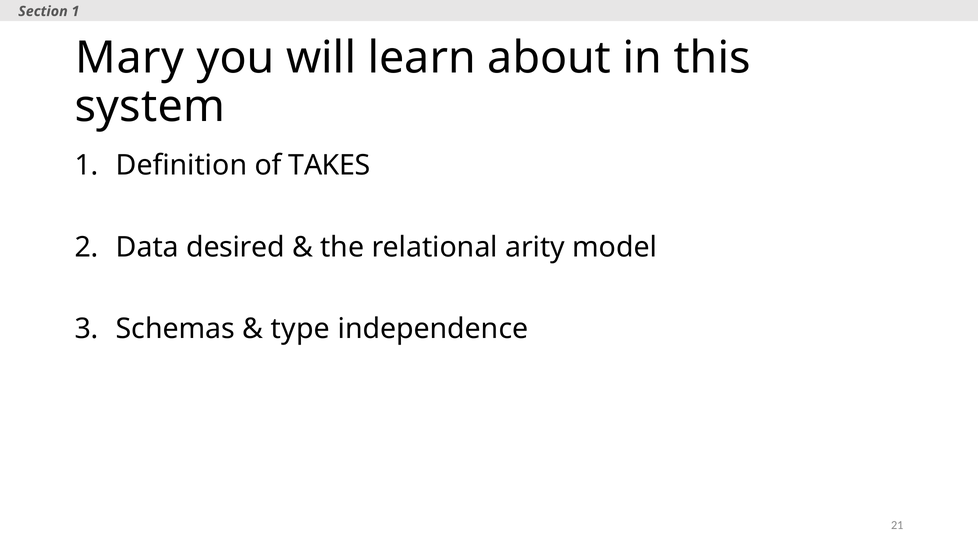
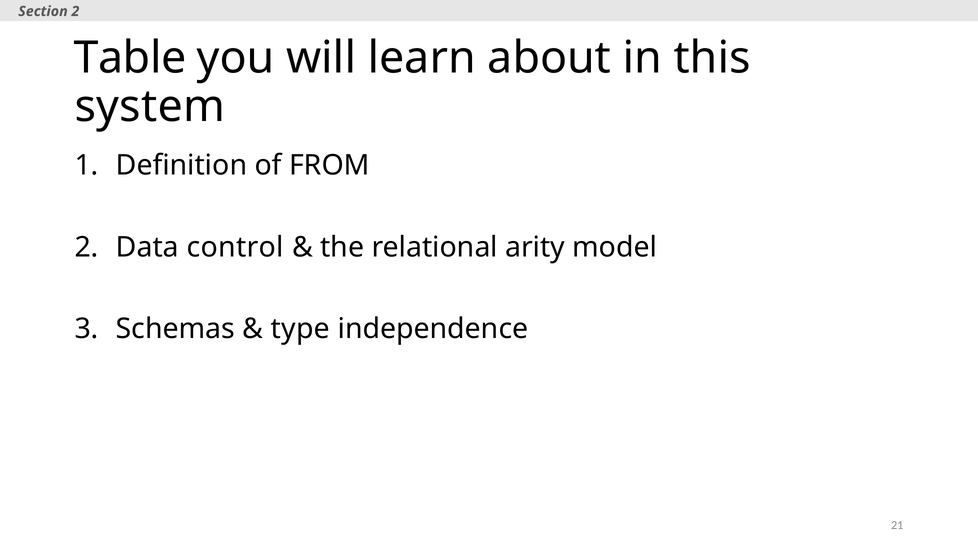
Section 1: 1 -> 2
Mary: Mary -> Table
TAKES: TAKES -> FROM
desired: desired -> control
